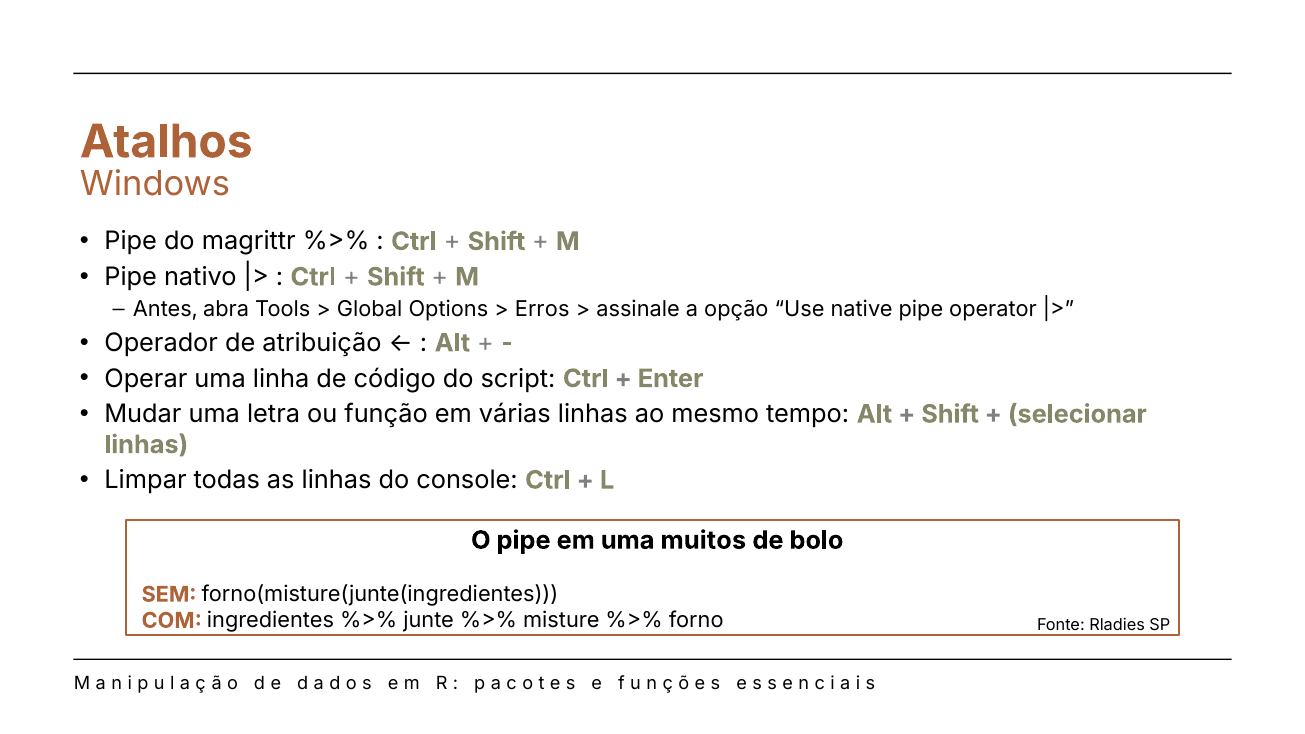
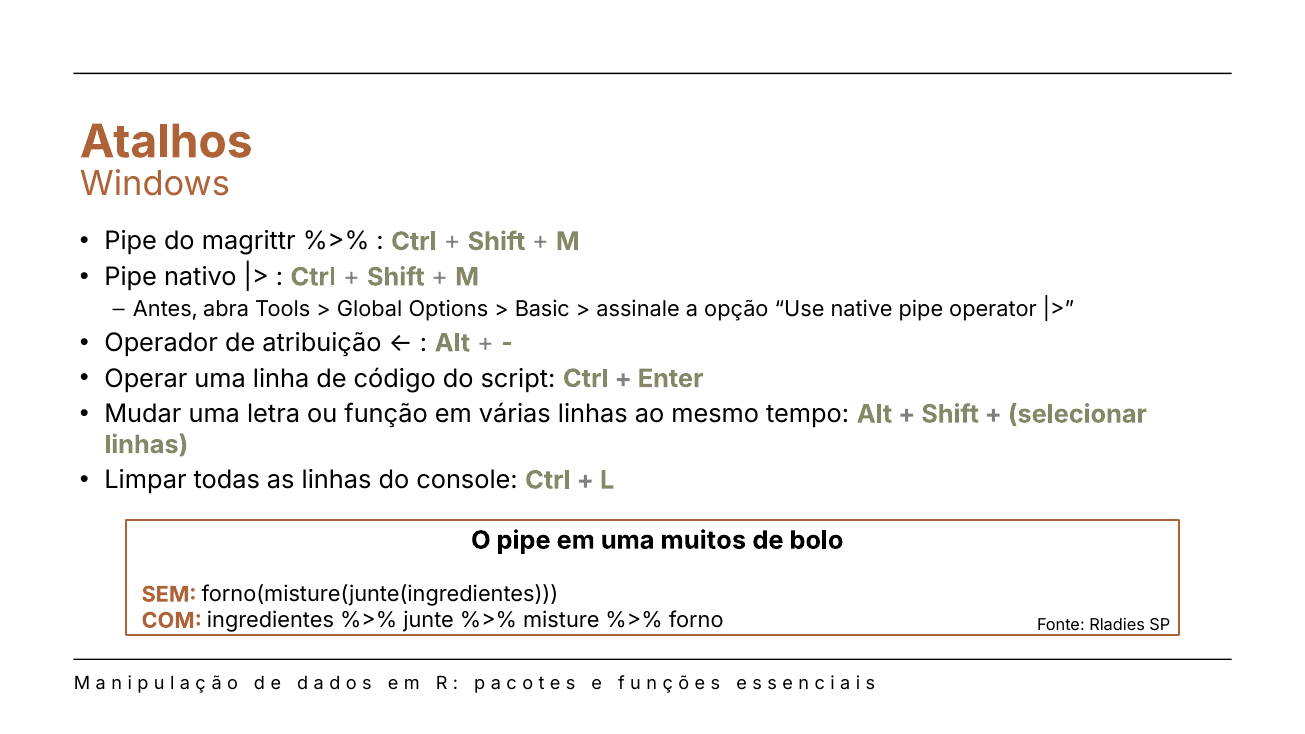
Erros: Erros -> Basic
